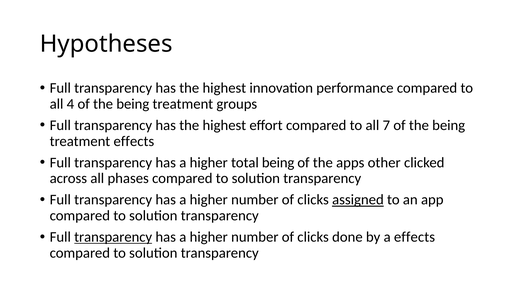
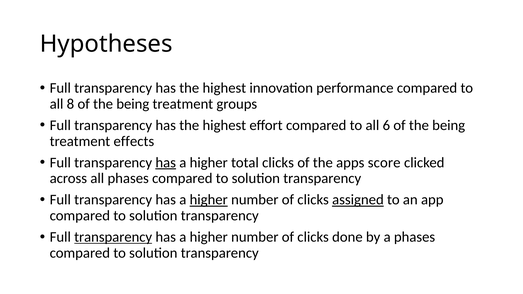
4: 4 -> 8
7: 7 -> 6
has at (166, 163) underline: none -> present
total being: being -> clicks
other: other -> score
higher at (209, 200) underline: none -> present
a effects: effects -> phases
